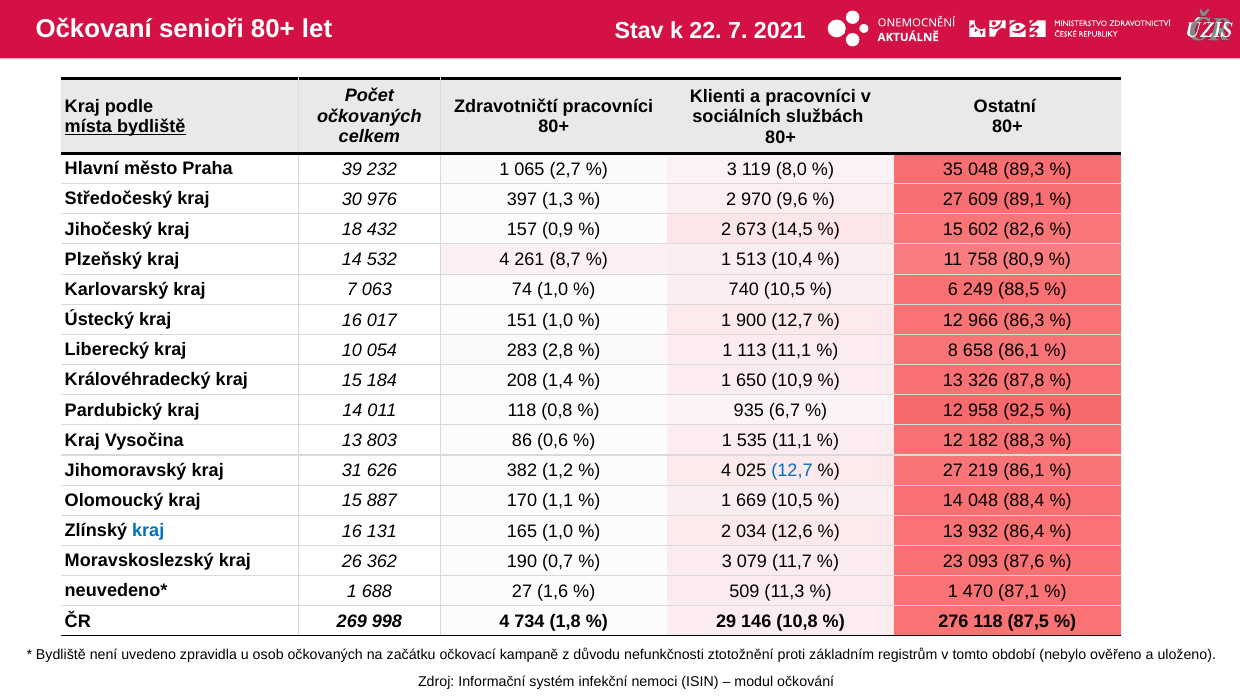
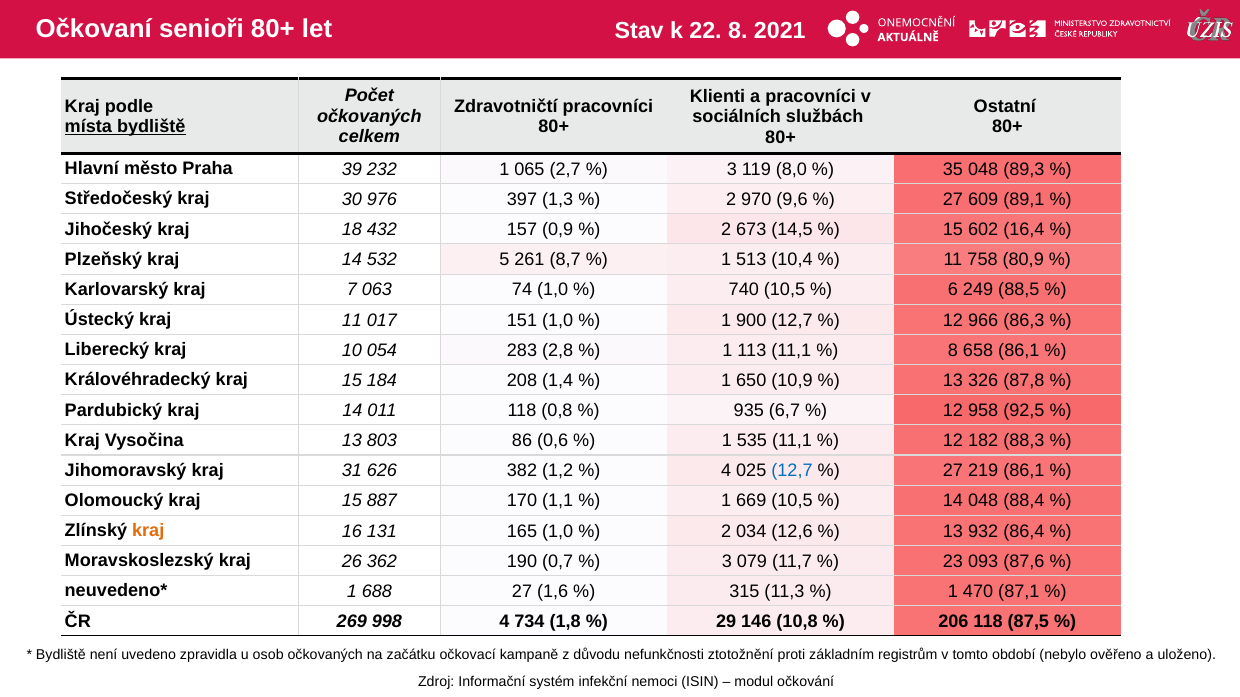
22 7: 7 -> 8
82,6: 82,6 -> 16,4
532 4: 4 -> 5
Ústecký kraj 16: 16 -> 11
kraj at (148, 531) colour: blue -> orange
509: 509 -> 315
276: 276 -> 206
